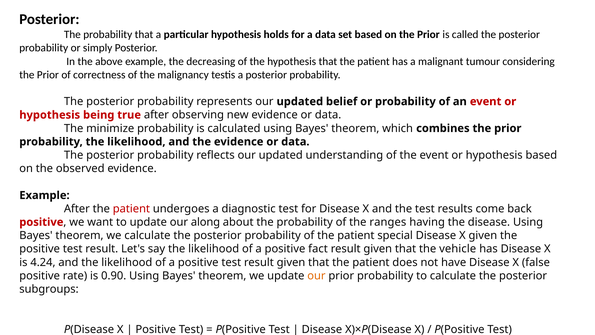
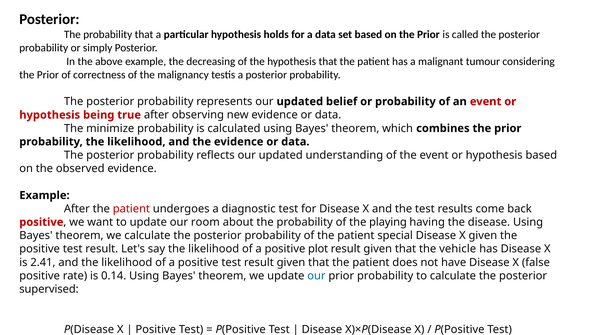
along: along -> room
ranges: ranges -> playing
fact: fact -> plot
4.24: 4.24 -> 2.41
0.90: 0.90 -> 0.14
our at (316, 275) colour: orange -> blue
subgroups: subgroups -> supervised
